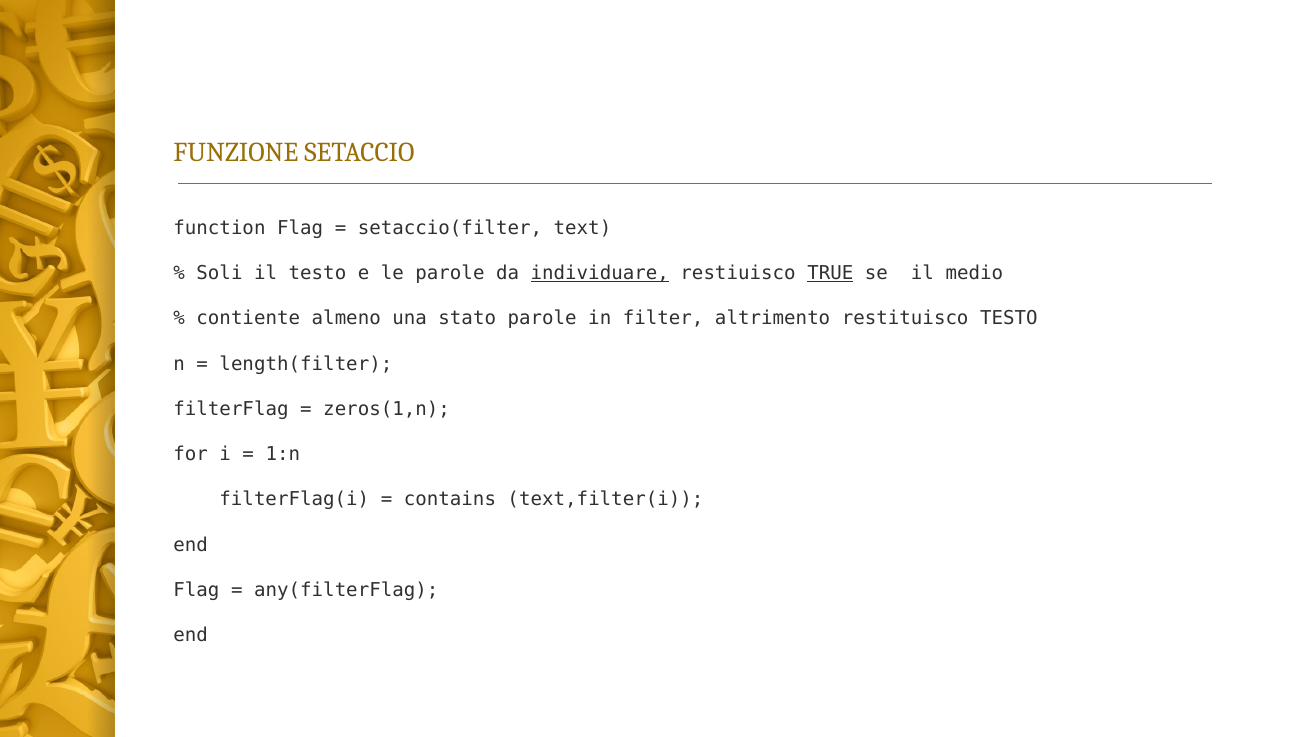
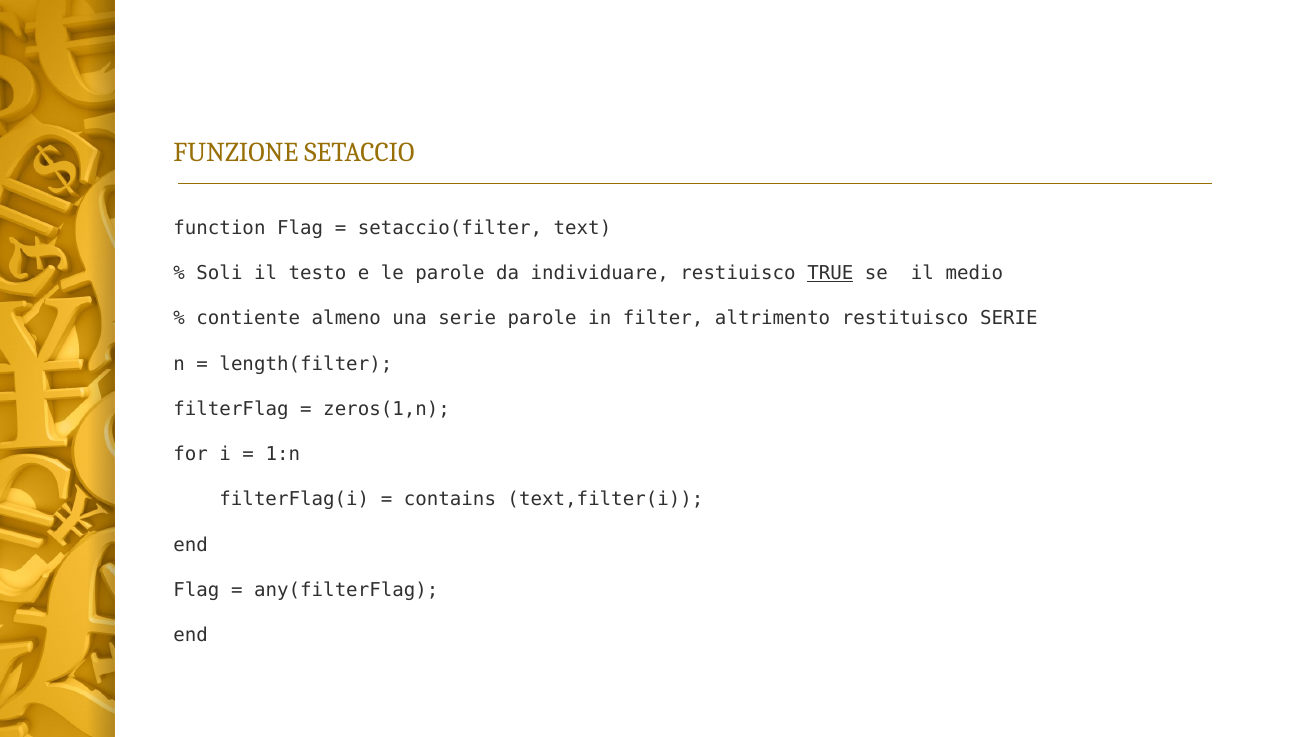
individuare underline: present -> none
una stato: stato -> serie
restituisco TESTO: TESTO -> SERIE
